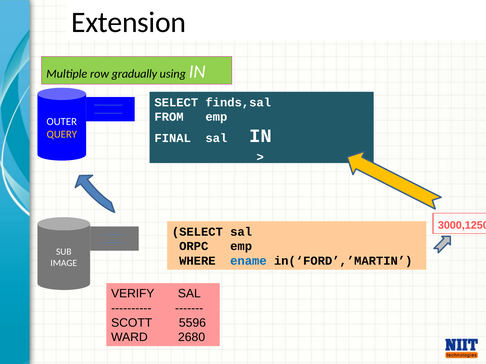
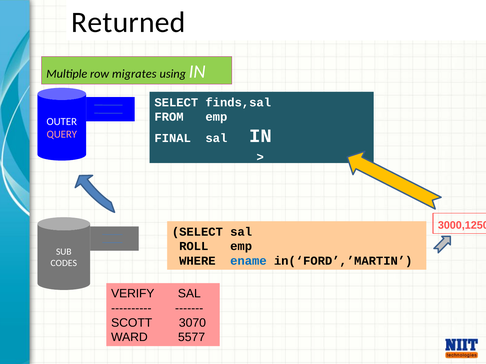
Extension: Extension -> Returned
gradually: gradually -> migrates
QUERY colour: yellow -> pink
ORPC: ORPC -> ROLL
IMAGE: IMAGE -> CODES
5596: 5596 -> 3070
2680: 2680 -> 5577
